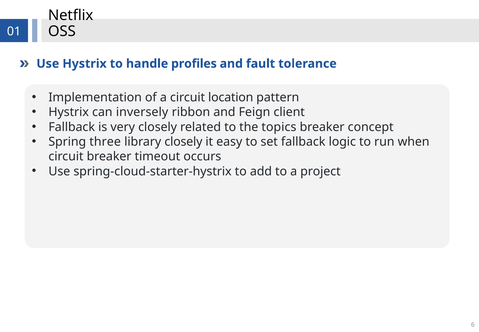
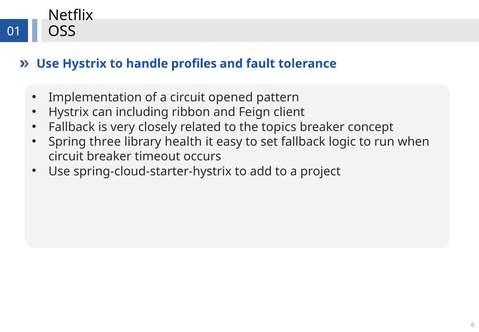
location: location -> opened
inversely: inversely -> including
library closely: closely -> health
